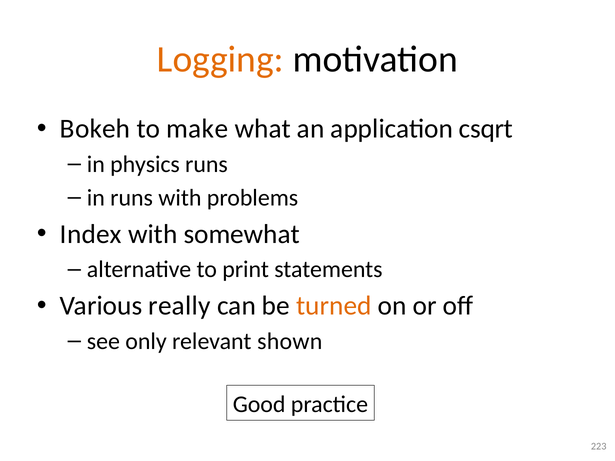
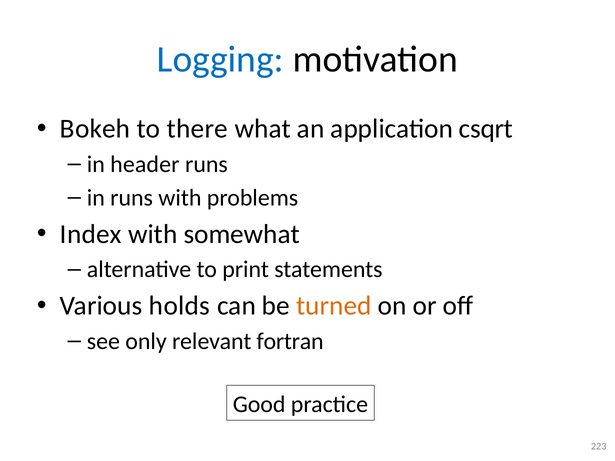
Logging colour: orange -> blue
make: make -> there
physics: physics -> header
really: really -> holds
shown: shown -> fortran
